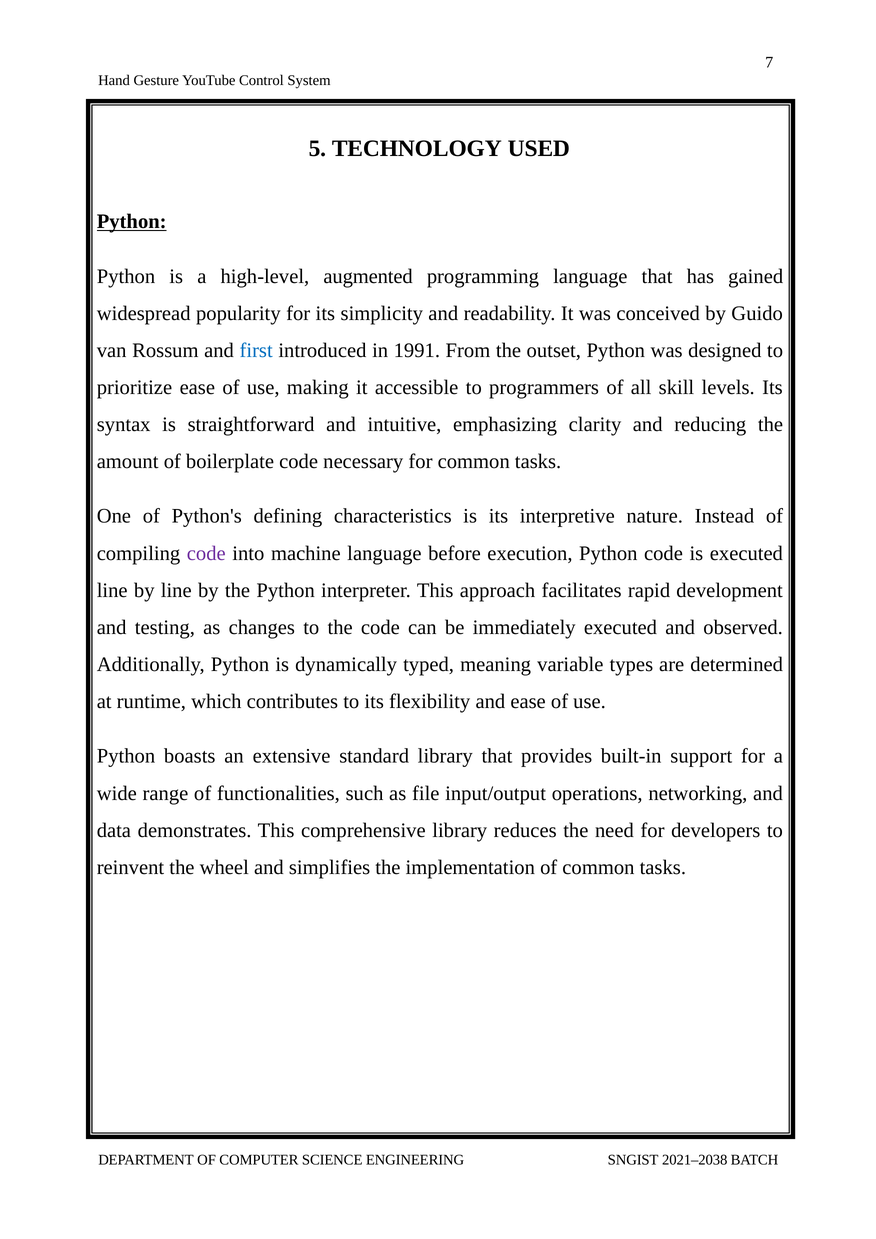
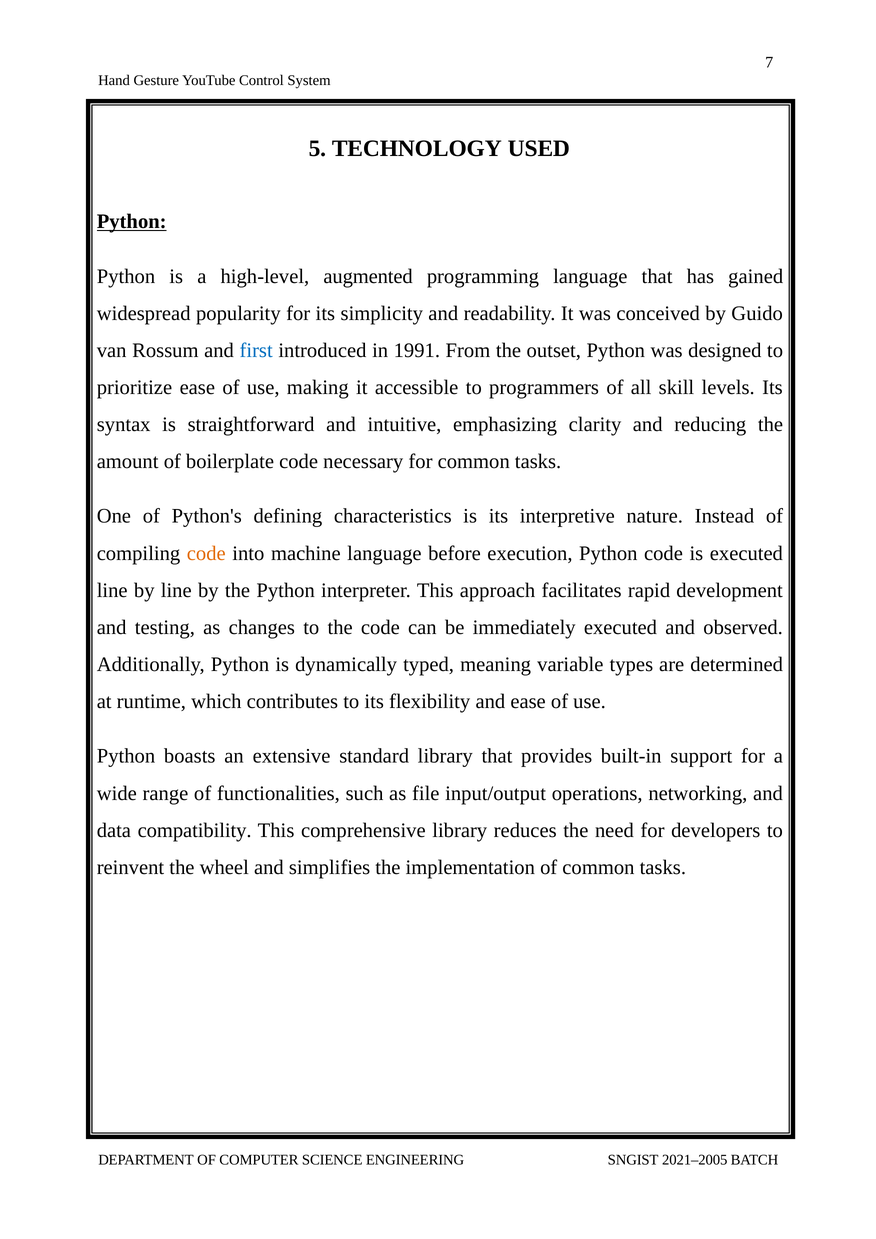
code at (206, 553) colour: purple -> orange
demonstrates: demonstrates -> compatibility
2021–2038: 2021–2038 -> 2021–2005
